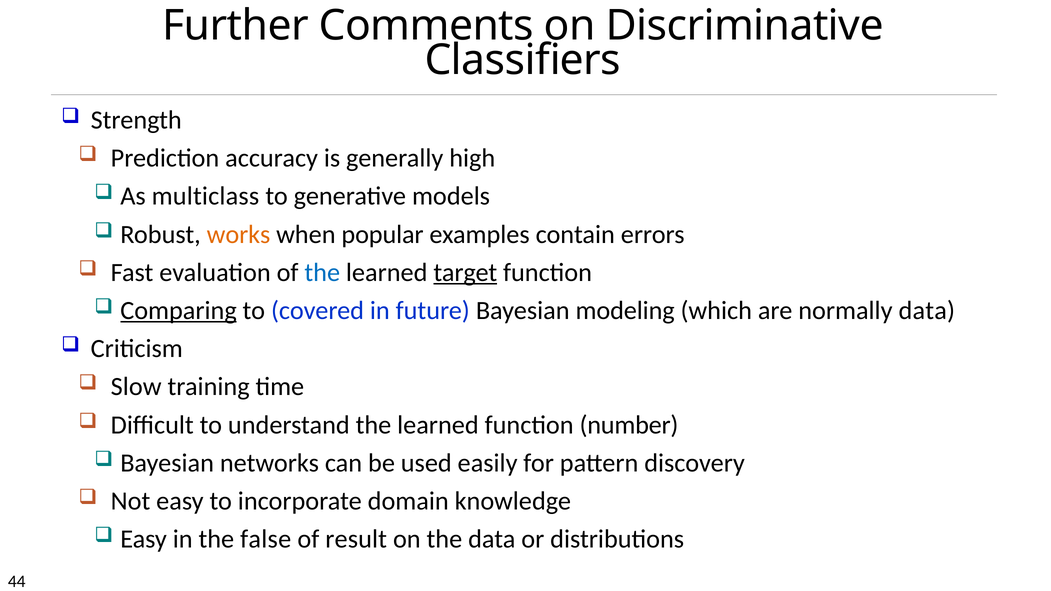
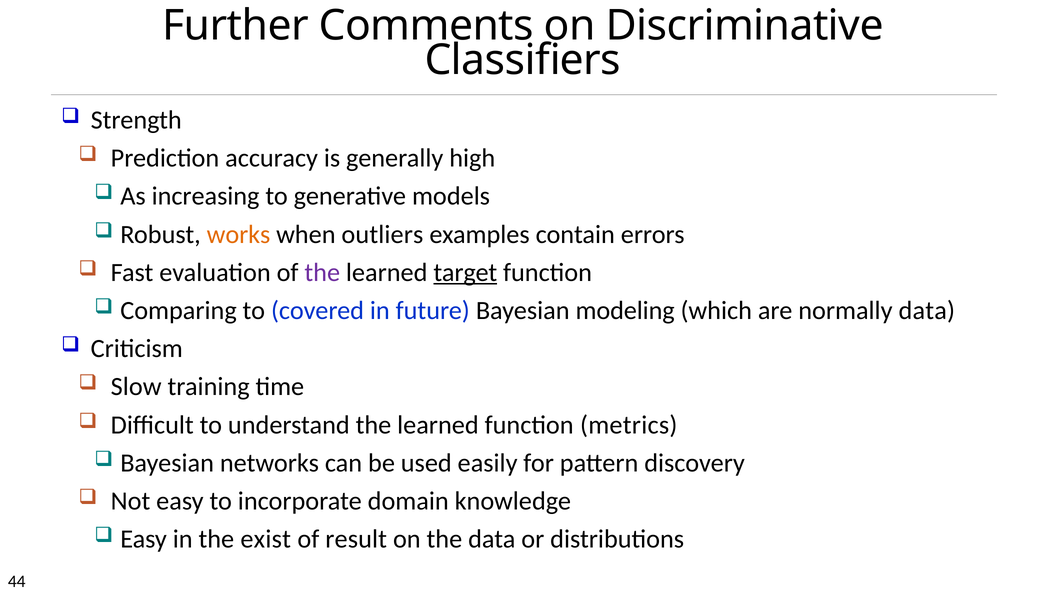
multiclass: multiclass -> increasing
popular: popular -> outliers
the at (322, 273) colour: blue -> purple
Comparing underline: present -> none
number: number -> metrics
false: false -> exist
